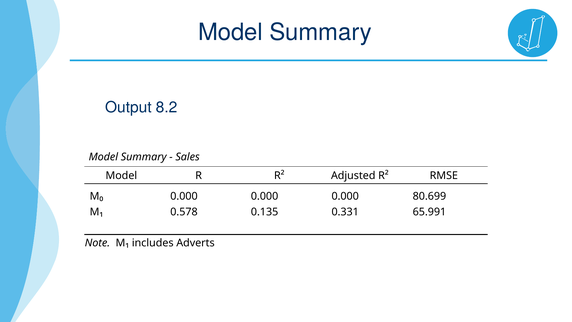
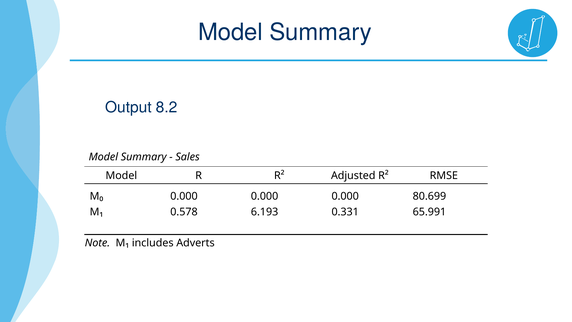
0.135: 0.135 -> 6.193
